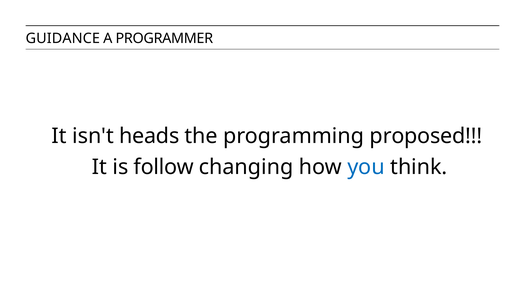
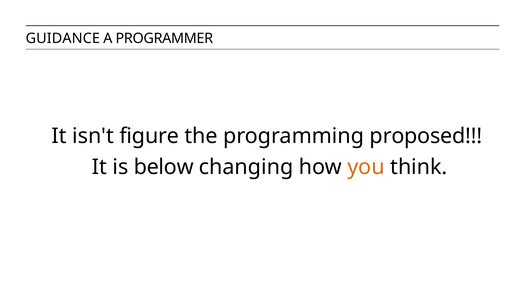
heads: heads -> figure
follow: follow -> below
you colour: blue -> orange
